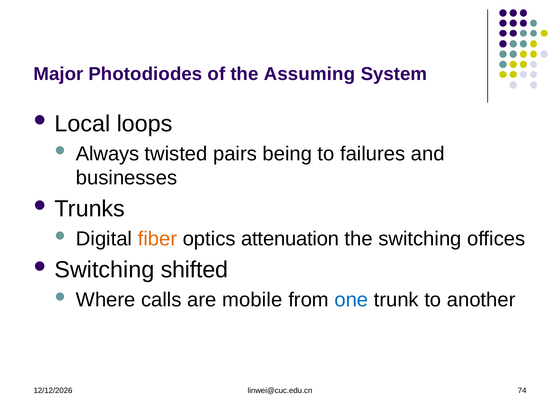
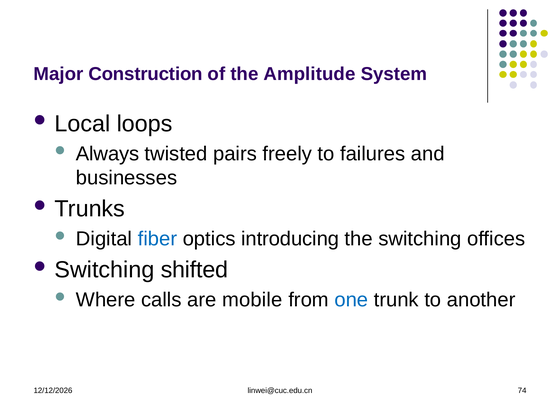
Photodiodes: Photodiodes -> Construction
Assuming: Assuming -> Amplitude
being: being -> freely
fiber colour: orange -> blue
attenuation: attenuation -> introducing
